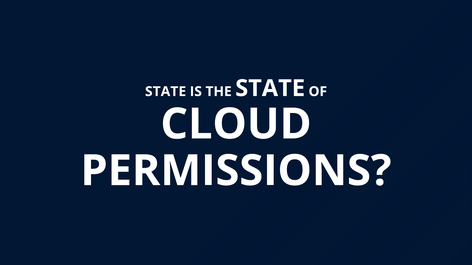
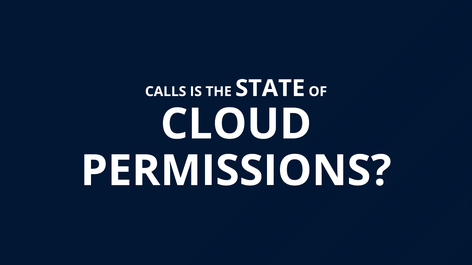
STATE at (166, 92): STATE -> CALLS
